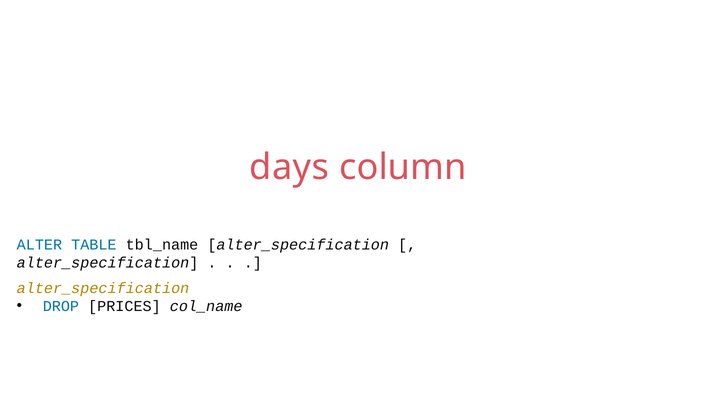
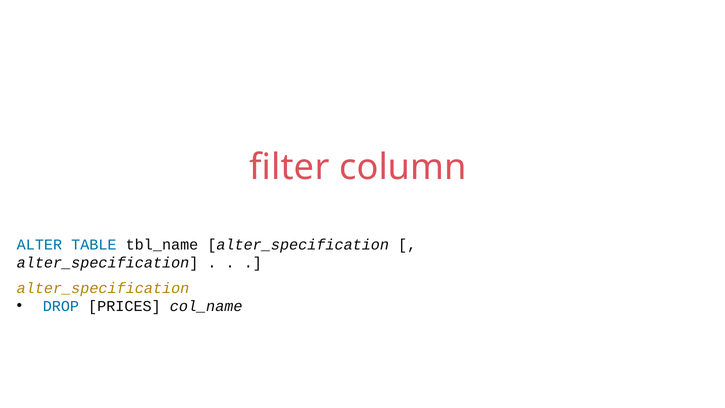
days: days -> filter
